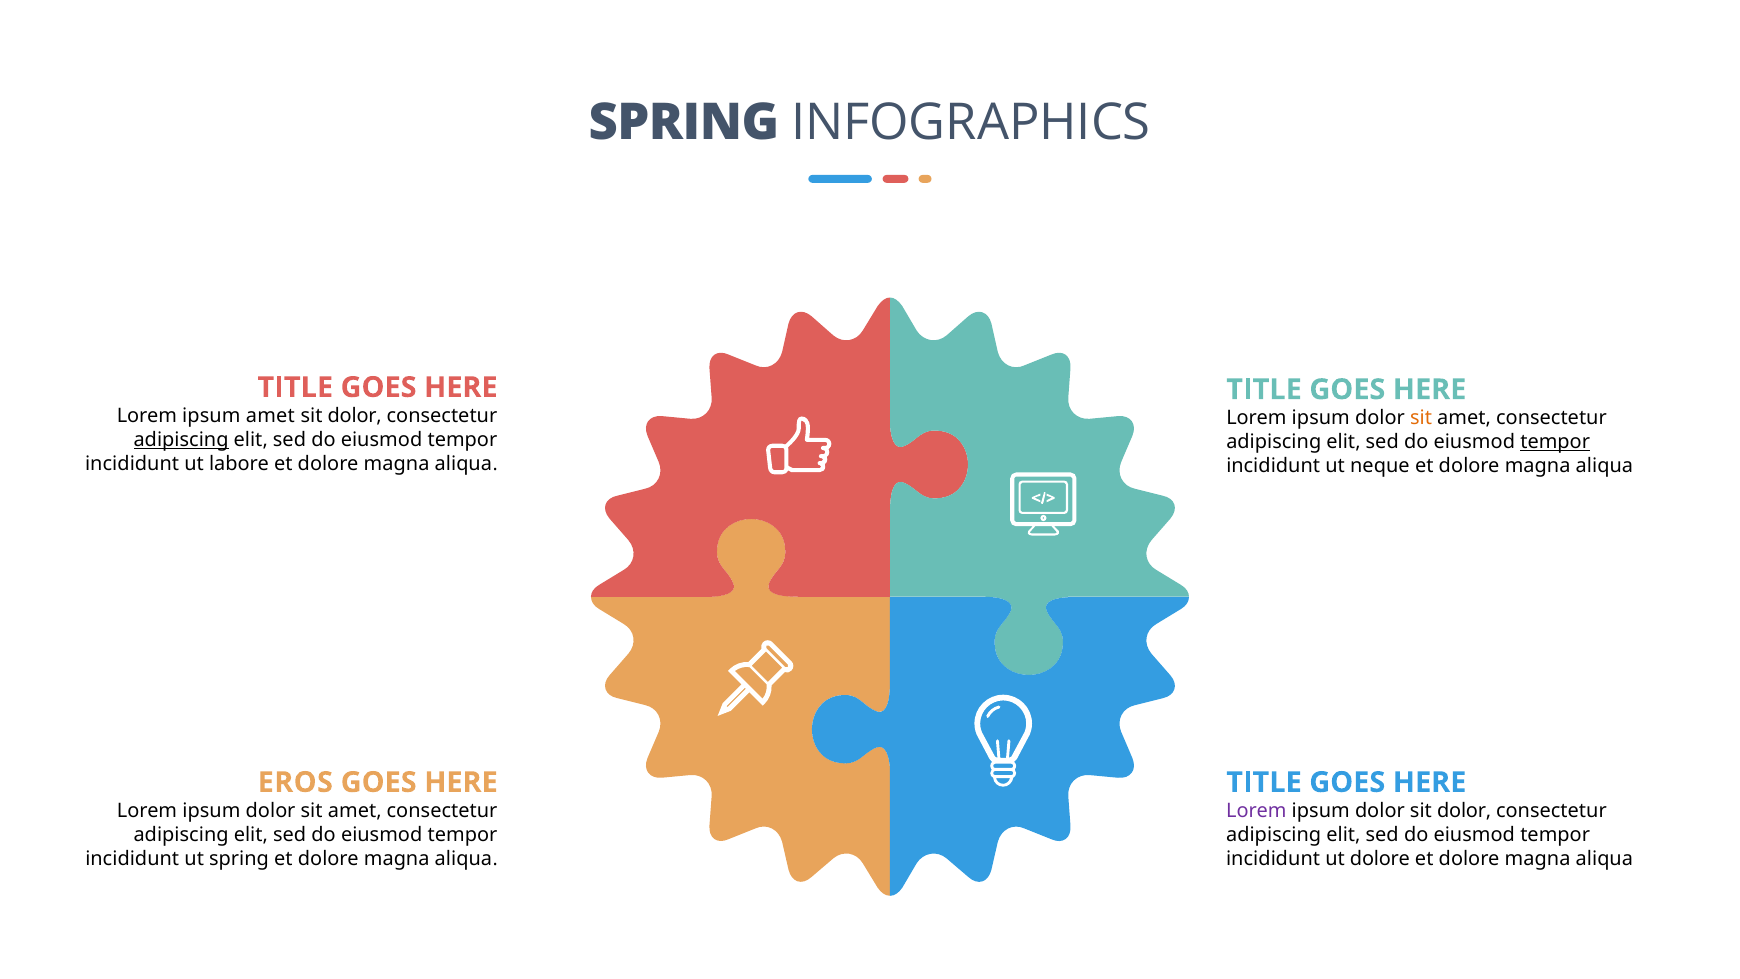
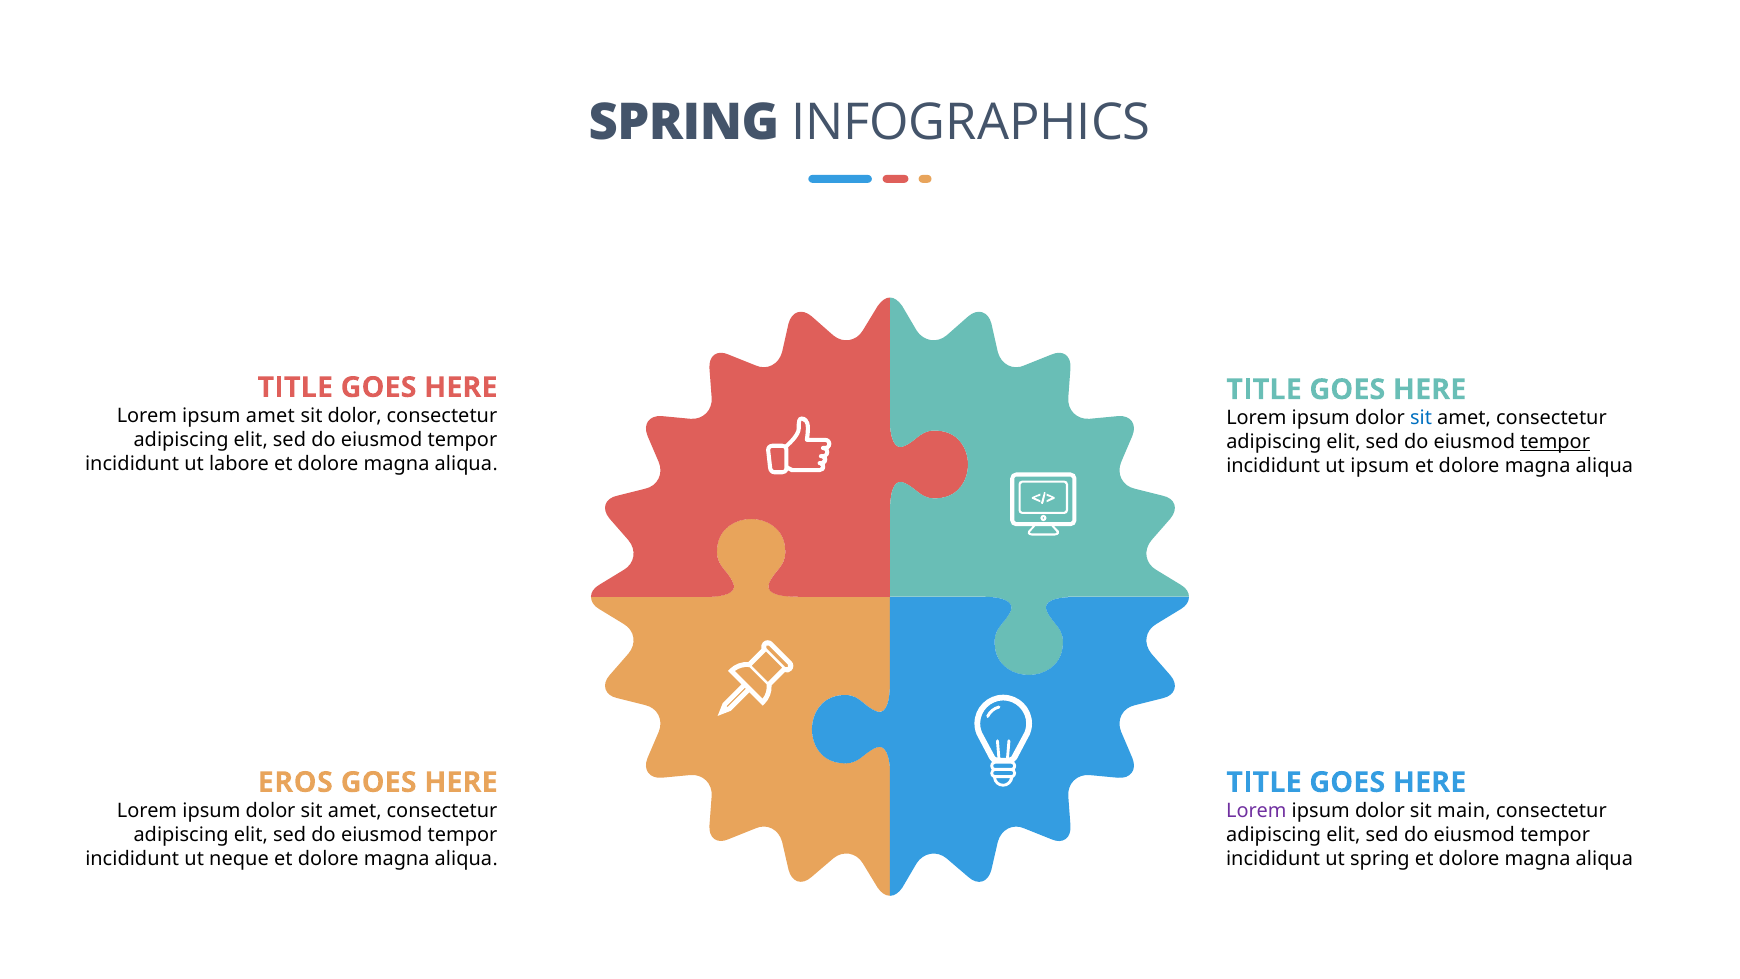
sit at (1421, 418) colour: orange -> blue
adipiscing at (181, 440) underline: present -> none
ut neque: neque -> ipsum
dolor sit dolor: dolor -> main
ut spring: spring -> neque
ut dolore: dolore -> spring
